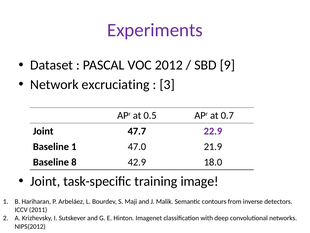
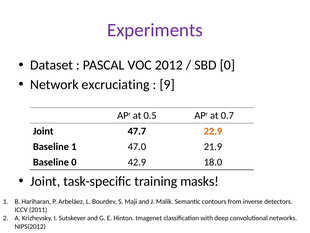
SBD 9: 9 -> 0
3: 3 -> 9
22.9 colour: purple -> orange
Baseline 8: 8 -> 0
image: image -> masks
